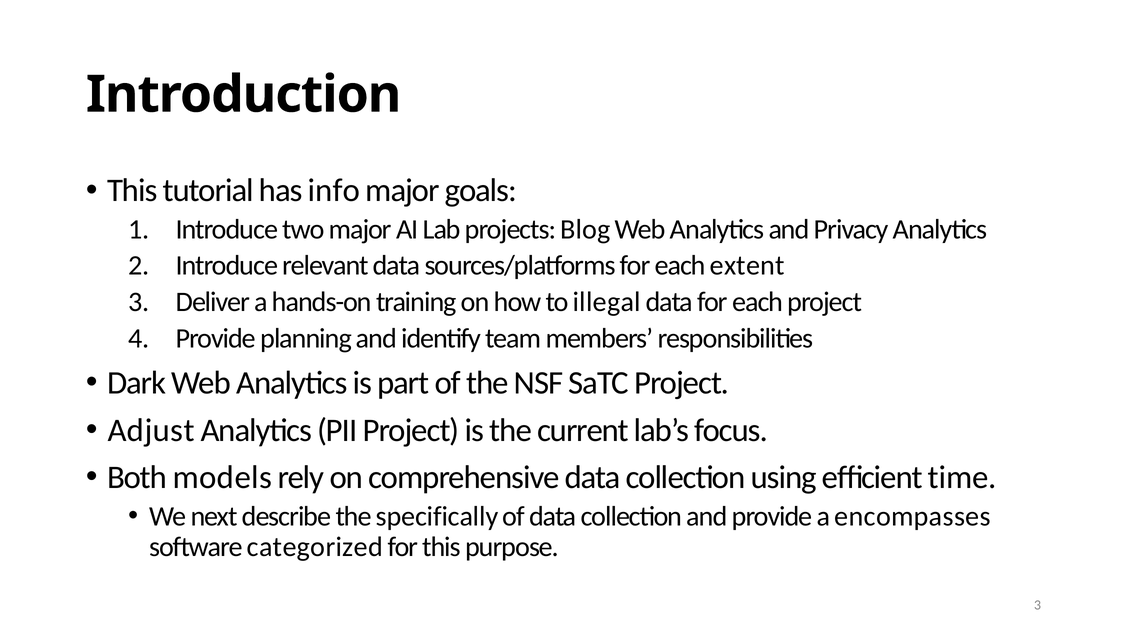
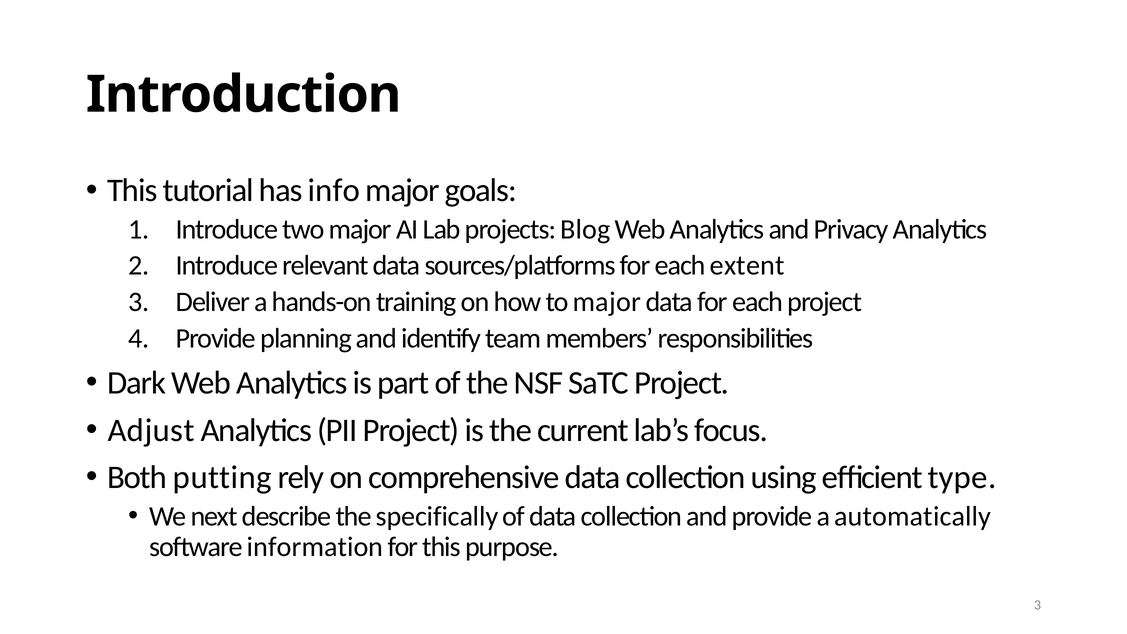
to illegal: illegal -> major
models: models -> putting
time: time -> type
encompasses: encompasses -> automatically
categorized: categorized -> information
